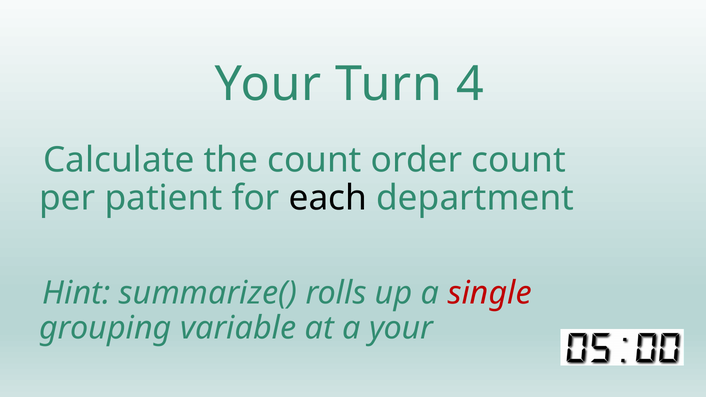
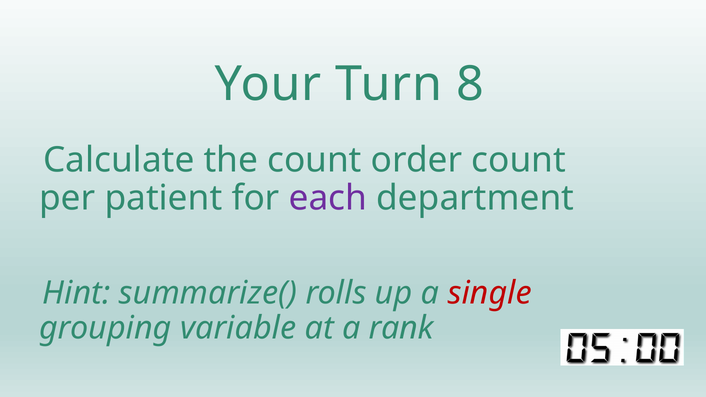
4: 4 -> 8
each colour: black -> purple
a your: your -> rank
